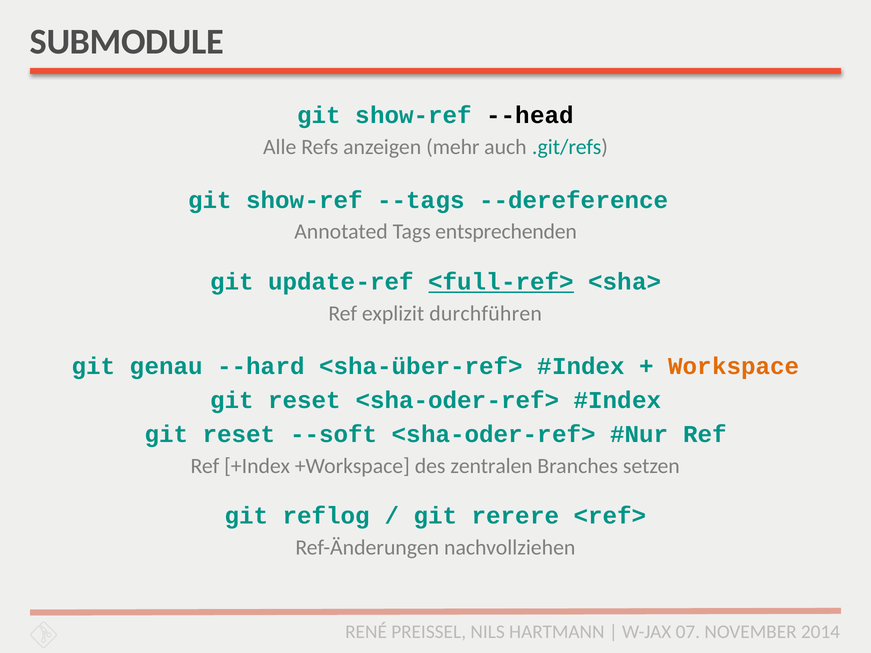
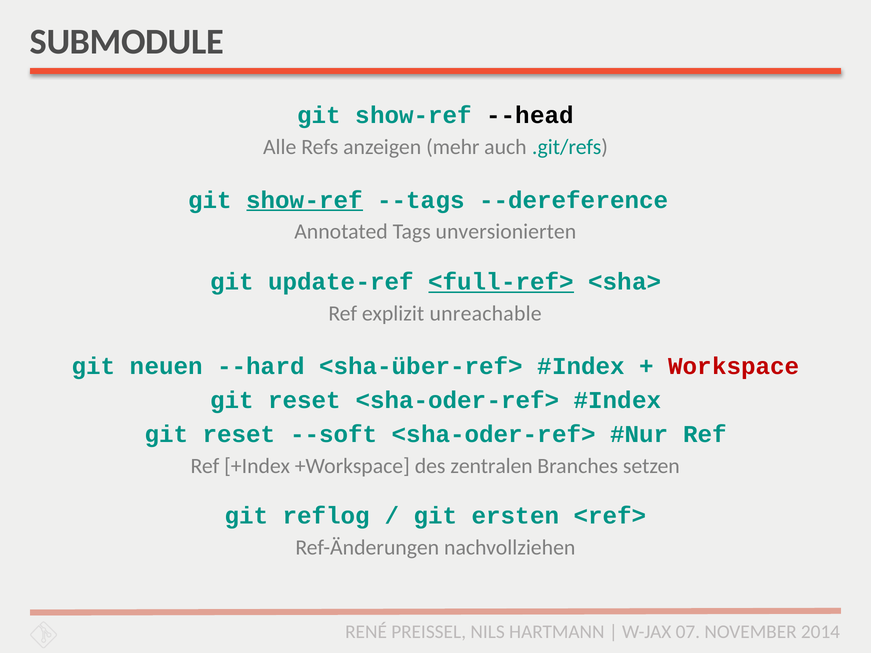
show-ref at (305, 200) underline: none -> present
entsprechenden: entsprechenden -> unversionierten
durchführen: durchführen -> unreachable
genau: genau -> neuen
Workspace colour: orange -> red
rerere: rerere -> ersten
